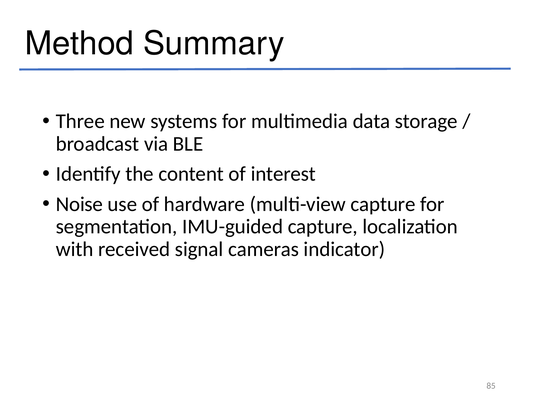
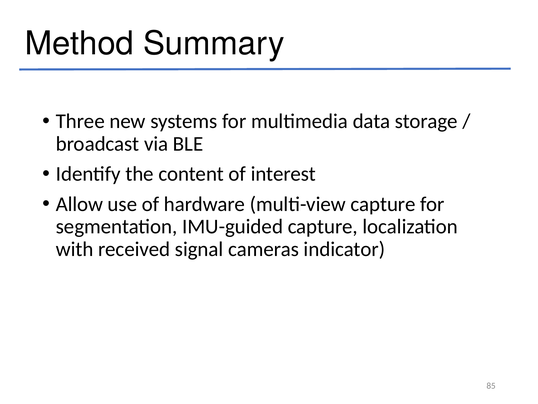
Noise: Noise -> Allow
